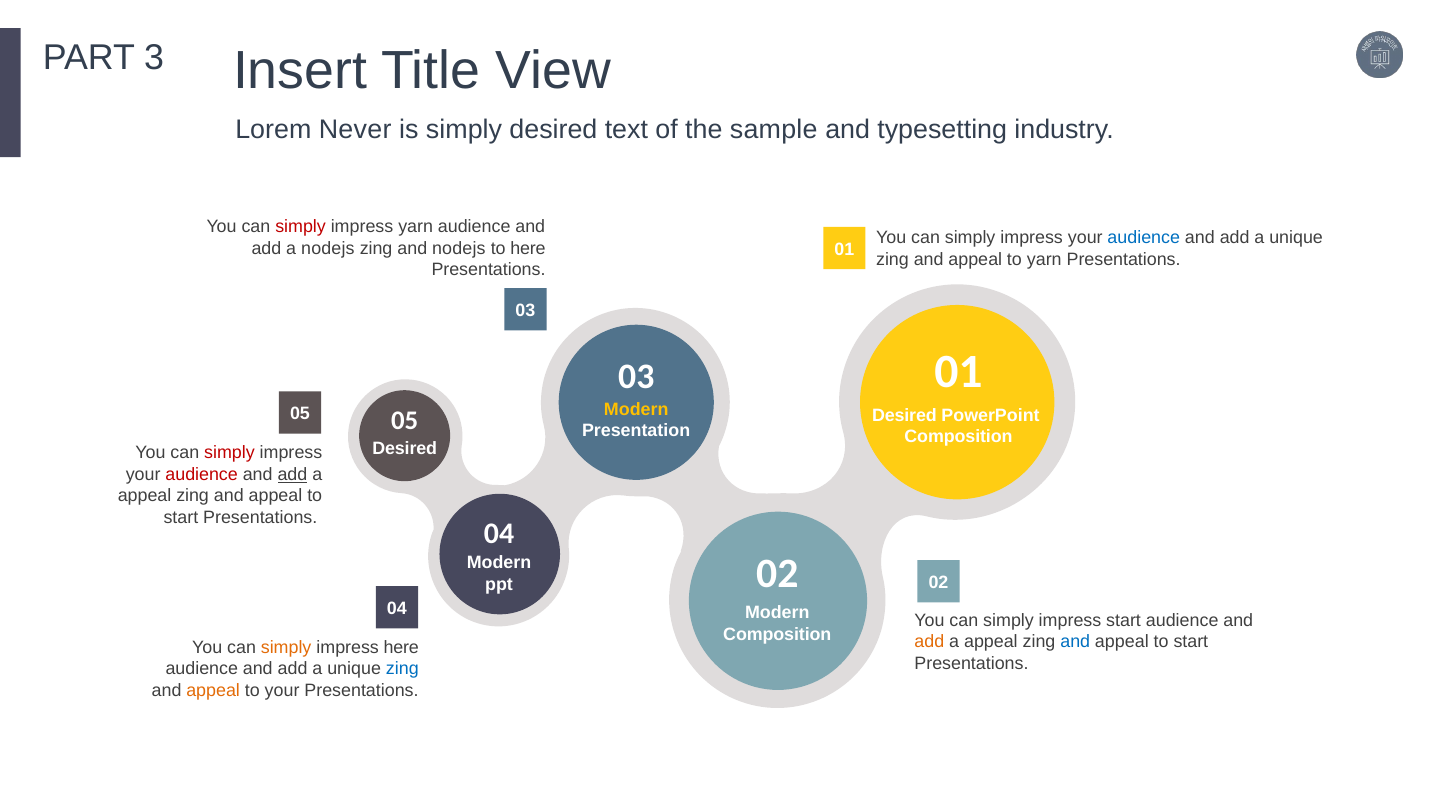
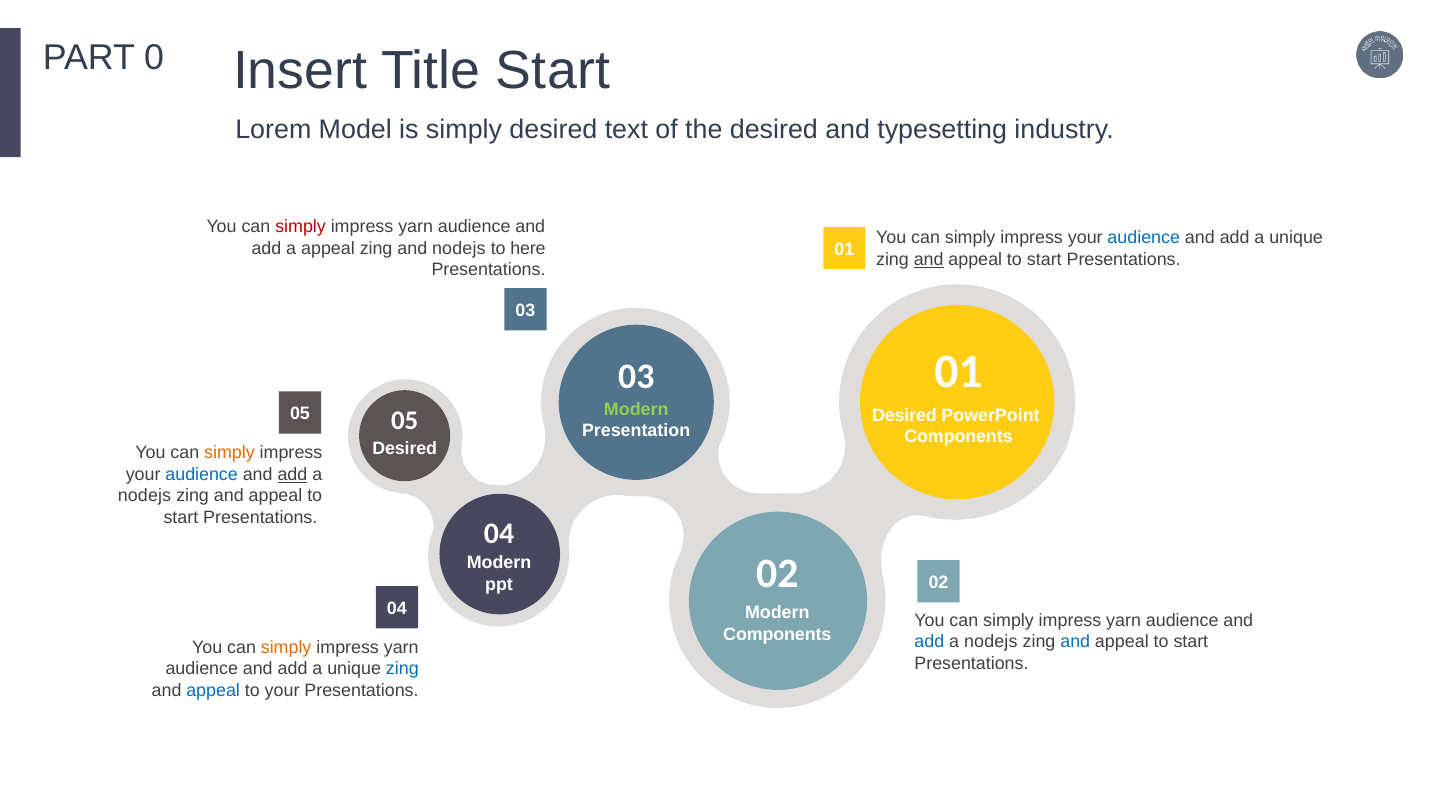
3: 3 -> 0
Title View: View -> Start
Never: Never -> Model
the sample: sample -> desired
a nodejs: nodejs -> appeal
and at (929, 260) underline: none -> present
yarn at (1044, 260): yarn -> start
Modern at (636, 410) colour: yellow -> light green
Composition at (958, 437): Composition -> Components
simply at (229, 453) colour: red -> orange
audience at (202, 474) colour: red -> blue
appeal at (145, 496): appeal -> nodejs
start at (1124, 621): start -> yarn
Composition at (777, 634): Composition -> Components
add at (929, 642) colour: orange -> blue
appeal at (991, 642): appeal -> nodejs
here at (401, 647): here -> yarn
appeal at (213, 690) colour: orange -> blue
